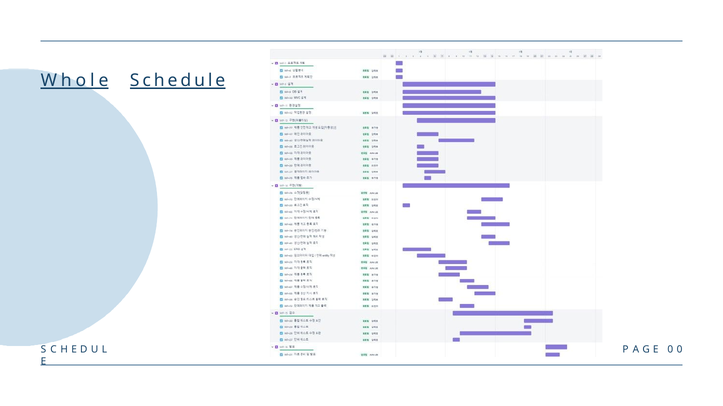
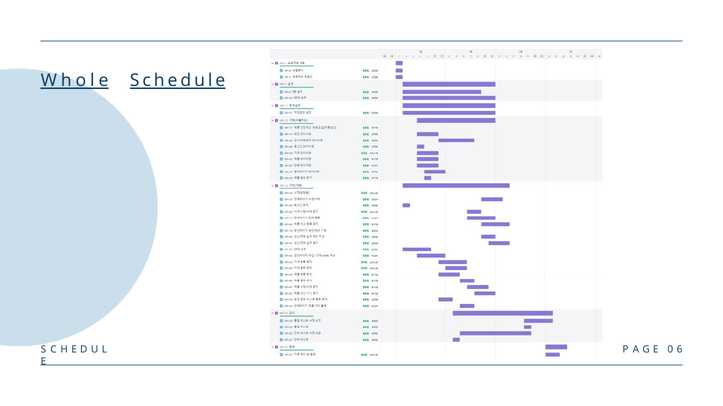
0 0: 0 -> 6
